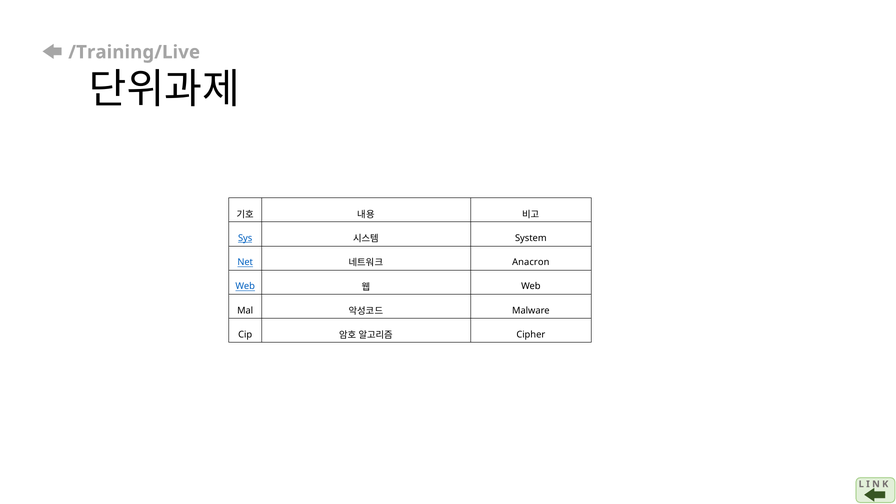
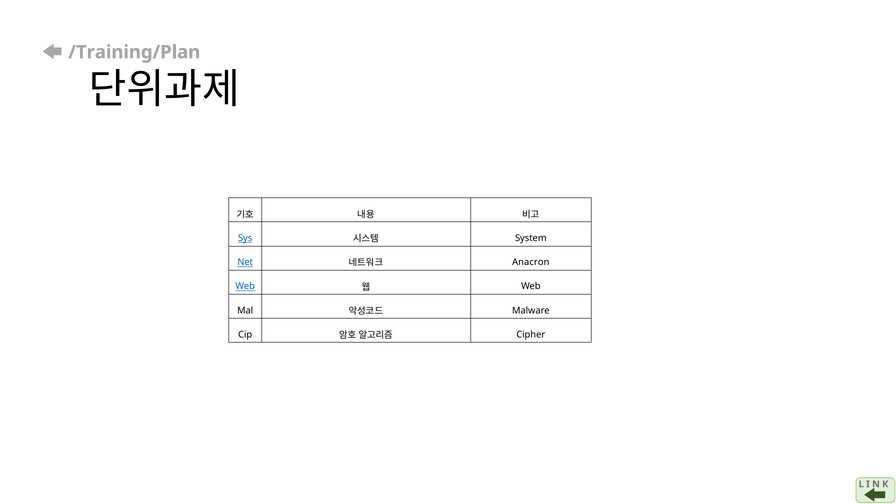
/Training/Live: /Training/Live -> /Training/Plan
